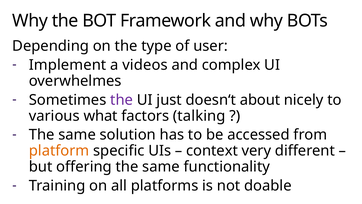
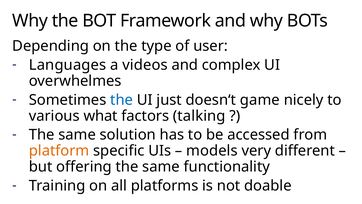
Implement: Implement -> Languages
the at (122, 100) colour: purple -> blue
about: about -> game
context: context -> models
